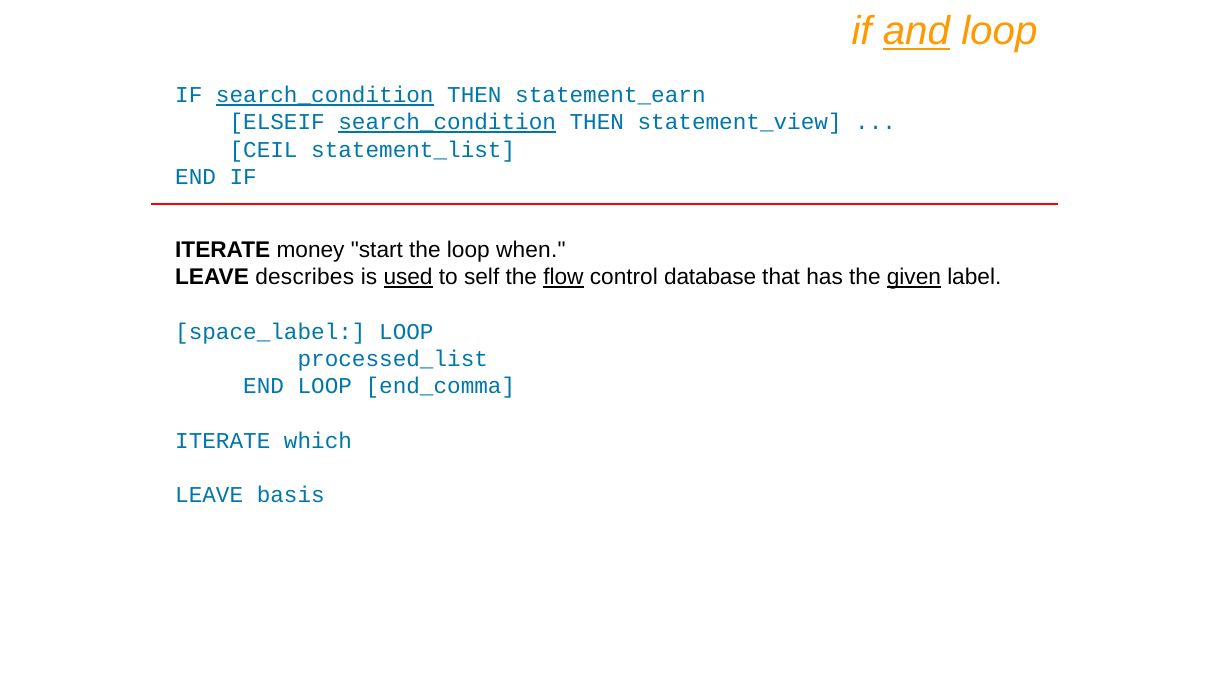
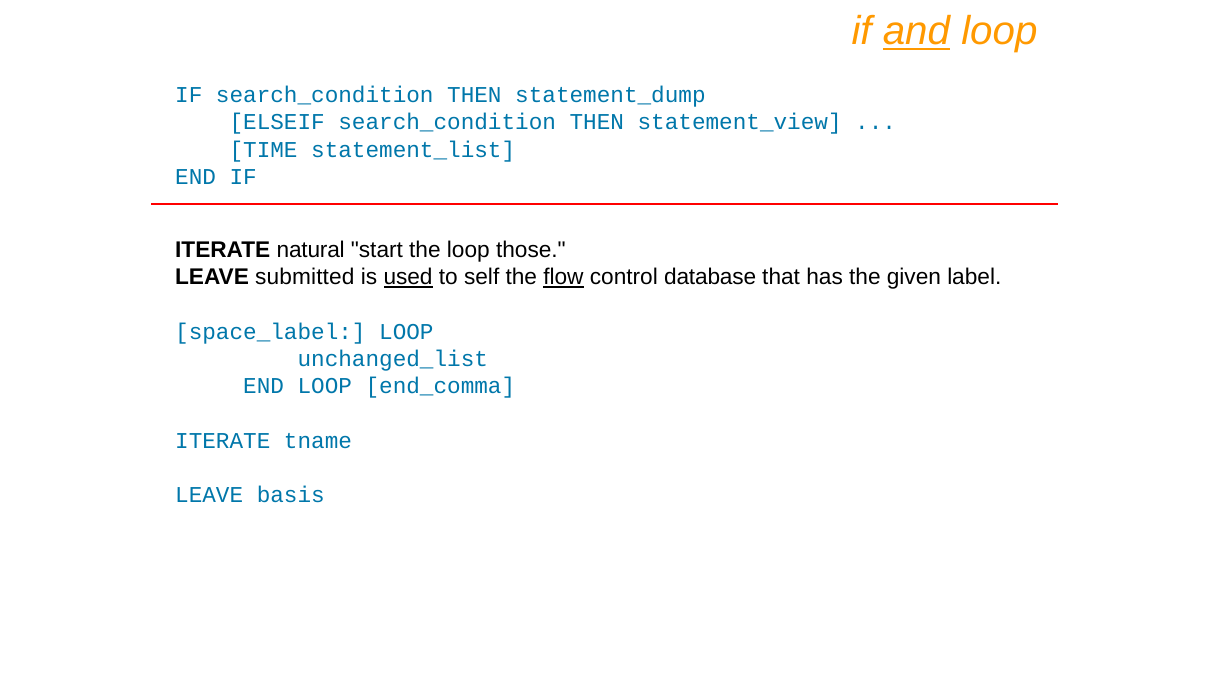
search_condition at (325, 95) underline: present -> none
statement_earn: statement_earn -> statement_dump
search_condition at (447, 122) underline: present -> none
CEIL: CEIL -> TIME
money: money -> natural
when: when -> those
describes: describes -> submitted
given underline: present -> none
processed_list: processed_list -> unchanged_list
which: which -> tname
